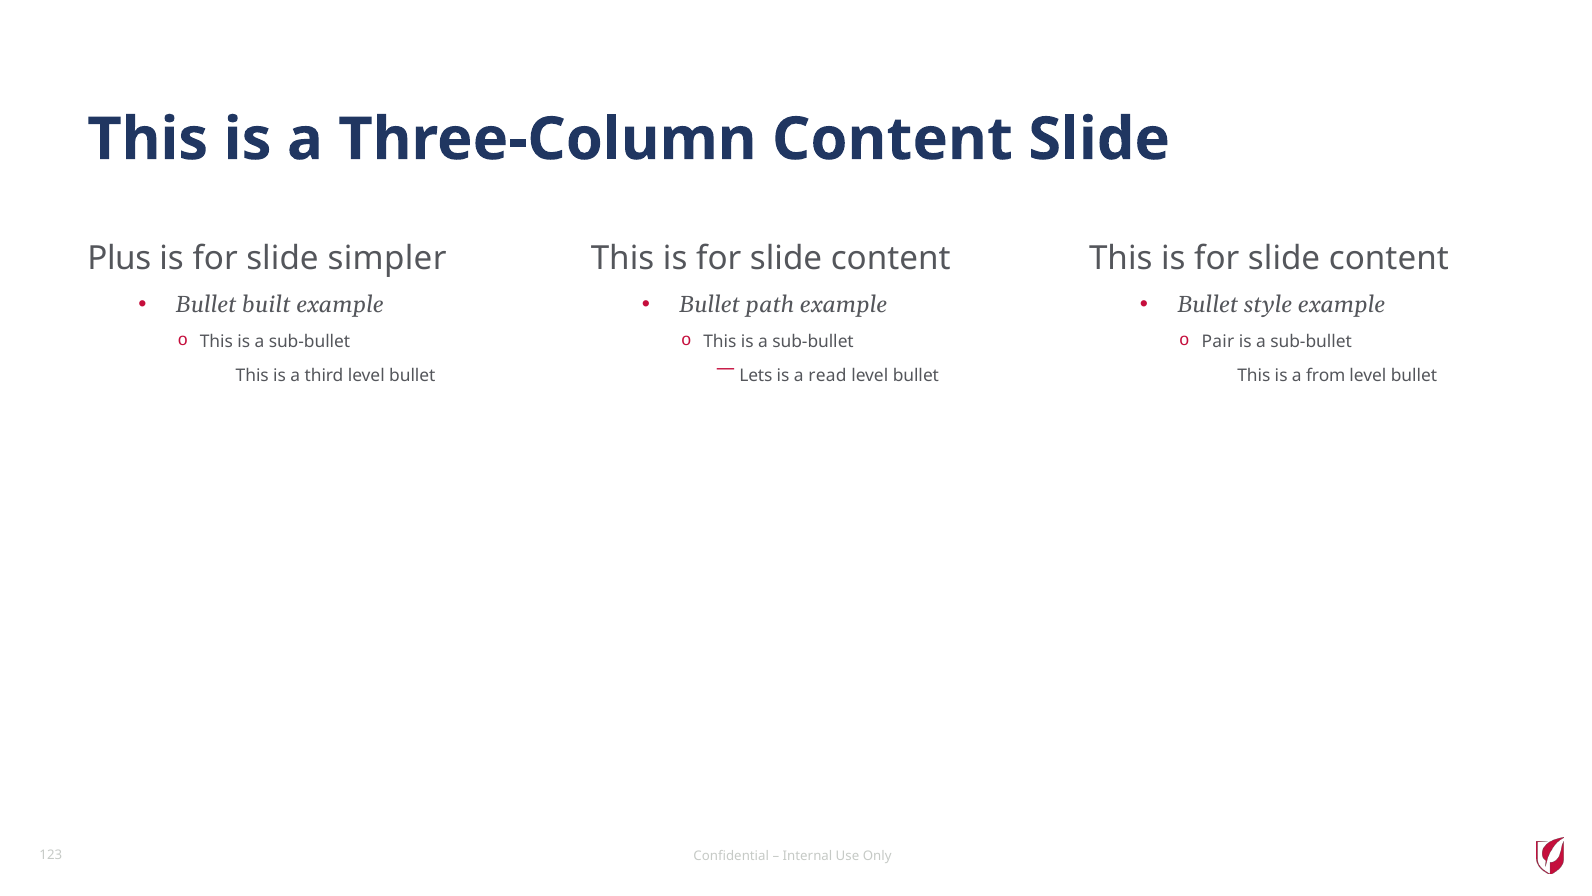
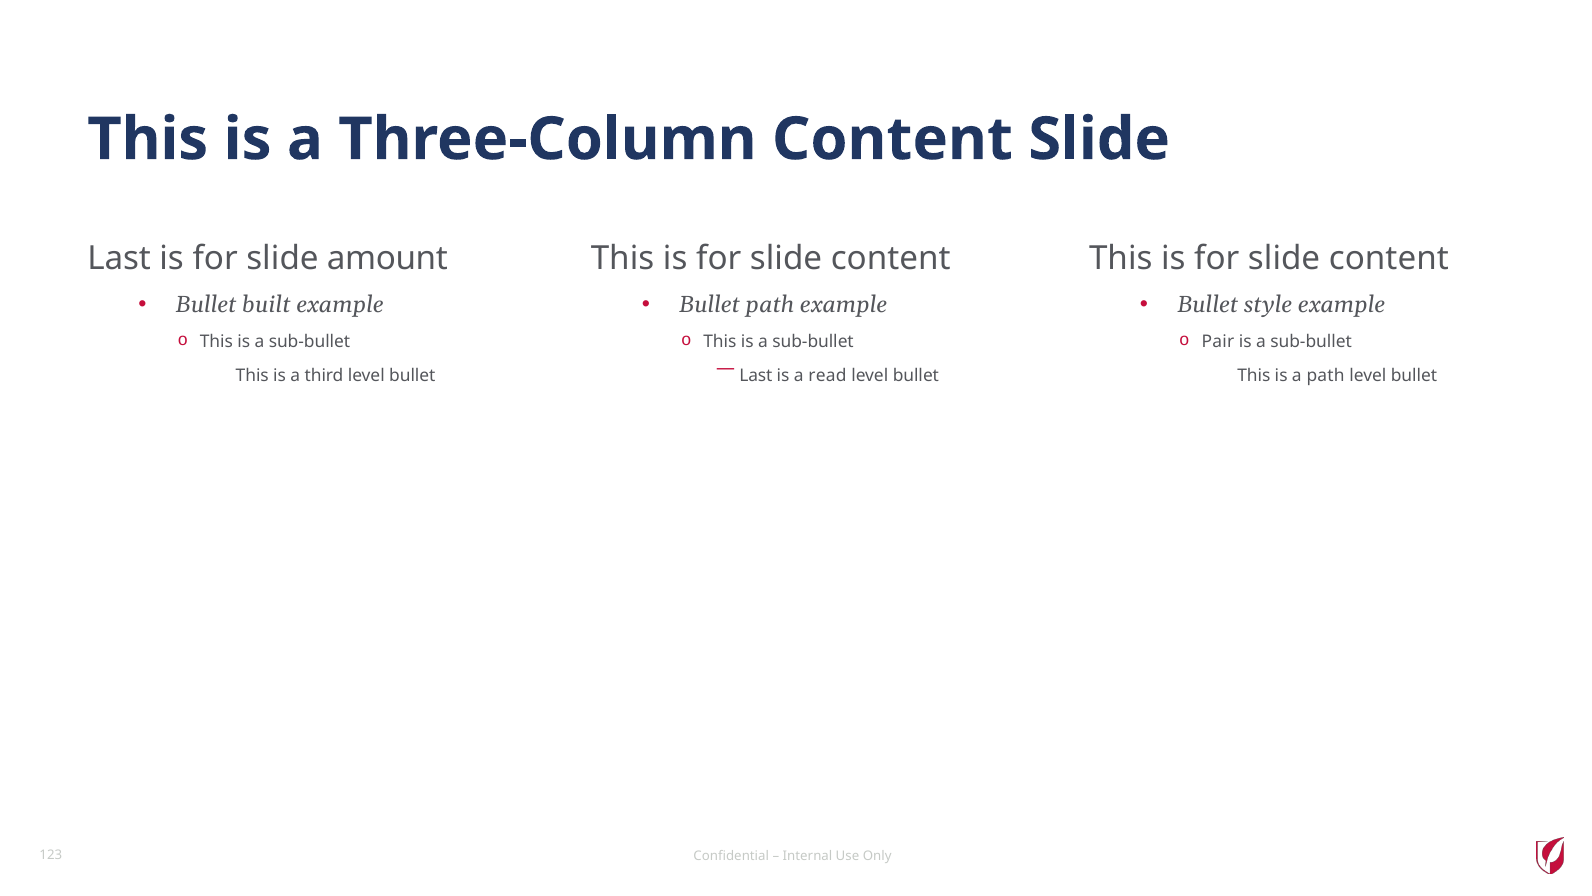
Plus at (119, 258): Plus -> Last
simpler: simpler -> amount
a from: from -> path
Lets at (756, 376): Lets -> Last
